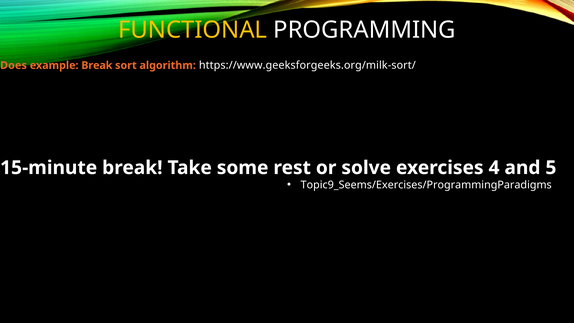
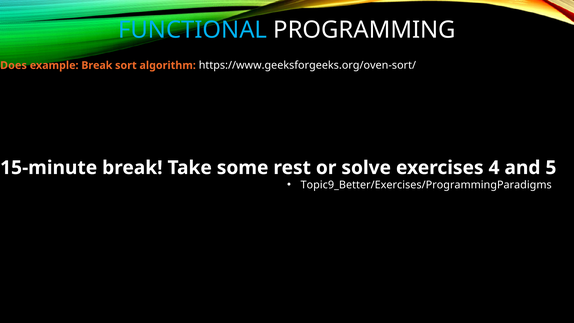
FUNCTIONAL colour: yellow -> light blue
https://www.geeksforgeeks.org/milk-sort/: https://www.geeksforgeeks.org/milk-sort/ -> https://www.geeksforgeeks.org/oven-sort/
Topic9_Seems/Exercises/ProgrammingParadigms: Topic9_Seems/Exercises/ProgrammingParadigms -> Topic9_Better/Exercises/ProgrammingParadigms
